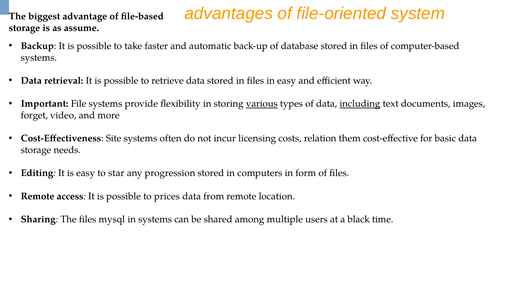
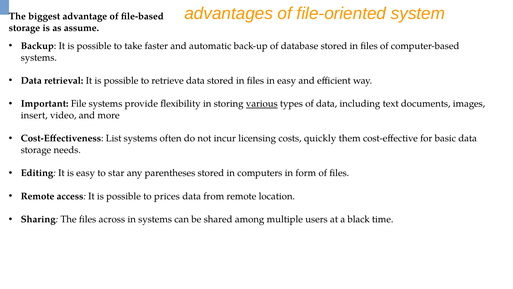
including underline: present -> none
forget: forget -> insert
Site: Site -> List
relation: relation -> quickly
progression: progression -> parentheses
mysql: mysql -> across
